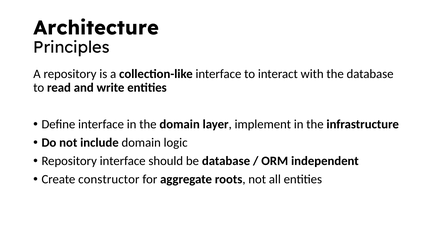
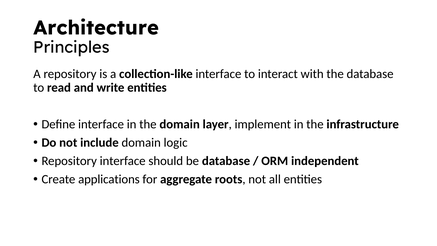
constructor: constructor -> applications
